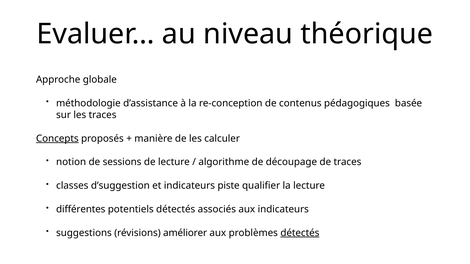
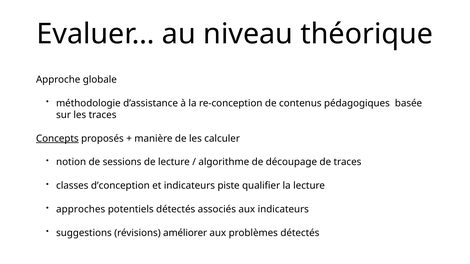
d’suggestion: d’suggestion -> d’conception
différentes: différentes -> approches
détectés at (300, 233) underline: present -> none
